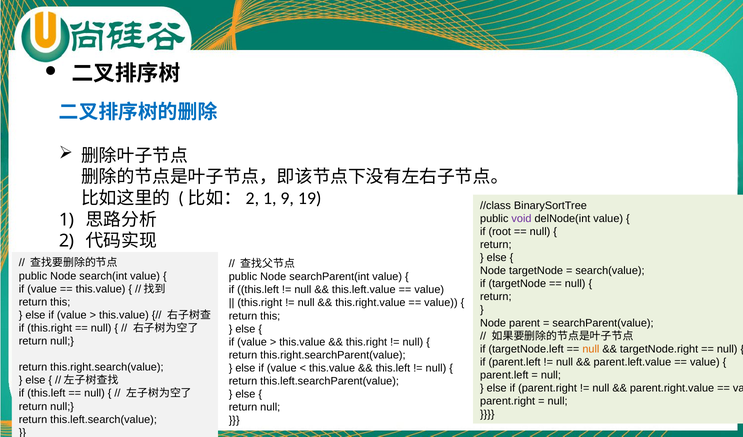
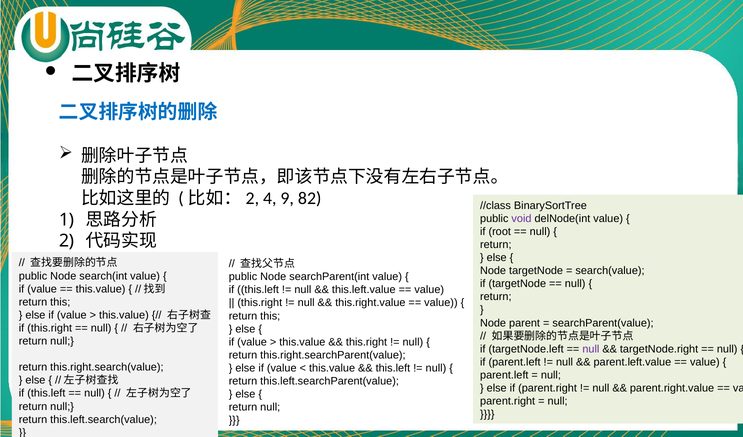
1 at (270, 199): 1 -> 4
19: 19 -> 82
null at (591, 349) colour: orange -> purple
